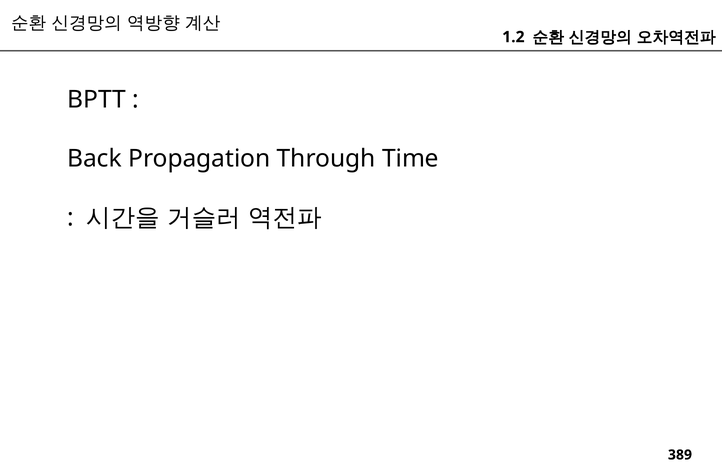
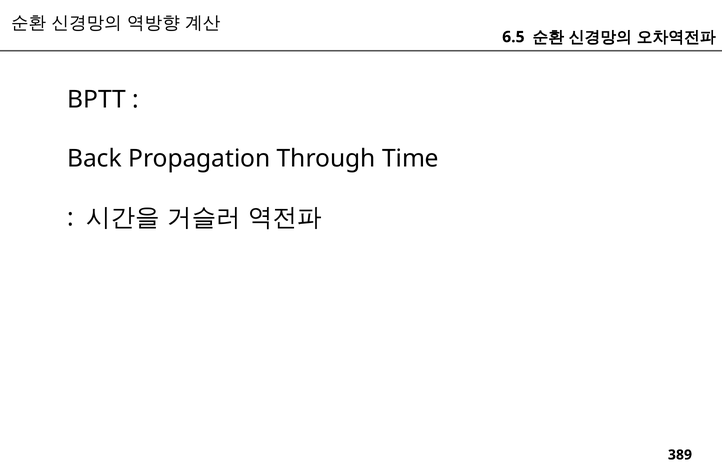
1.2: 1.2 -> 6.5
